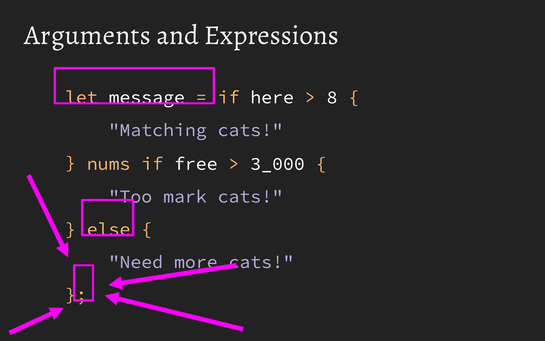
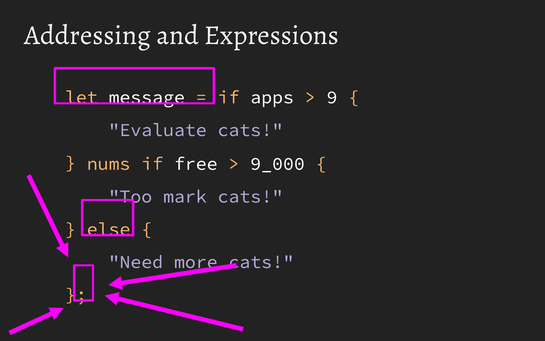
Arguments: Arguments -> Addressing
here: here -> apps
8: 8 -> 9
Matching: Matching -> Evaluate
3_000: 3_000 -> 9_000
